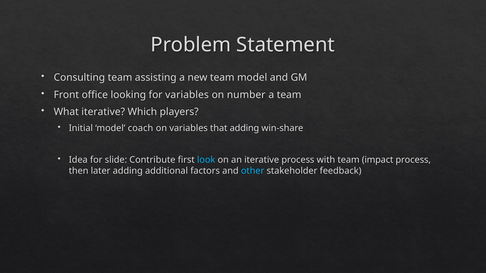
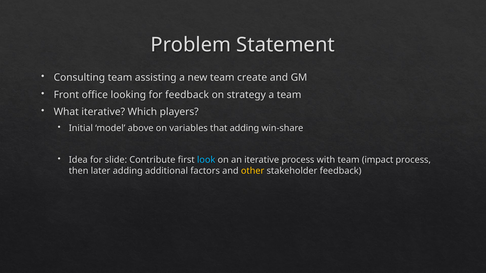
team model: model -> create
for variables: variables -> feedback
number: number -> strategy
coach: coach -> above
other colour: light blue -> yellow
